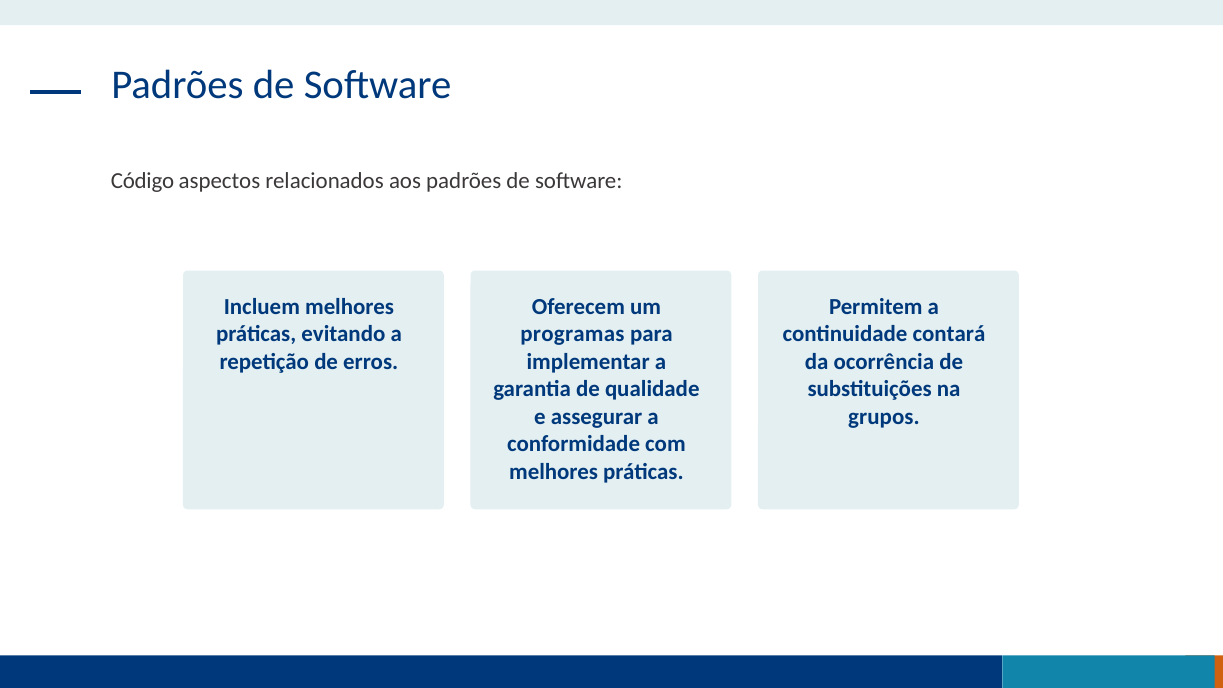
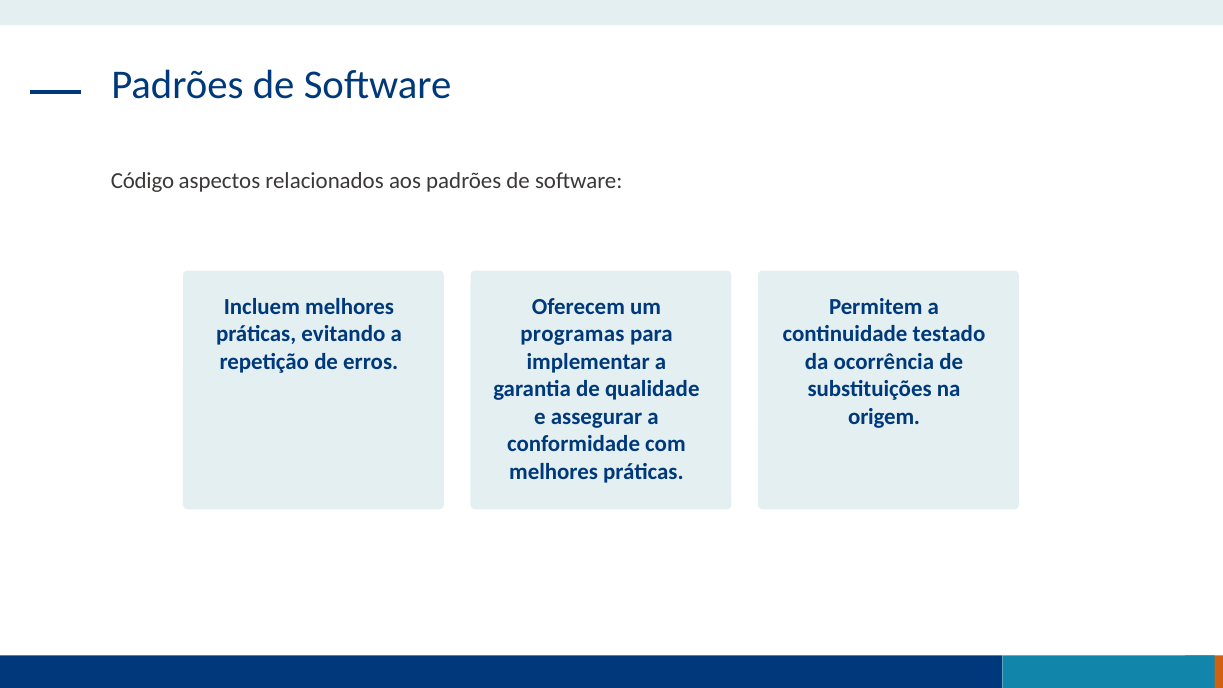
contará: contará -> testado
grupos: grupos -> origem
